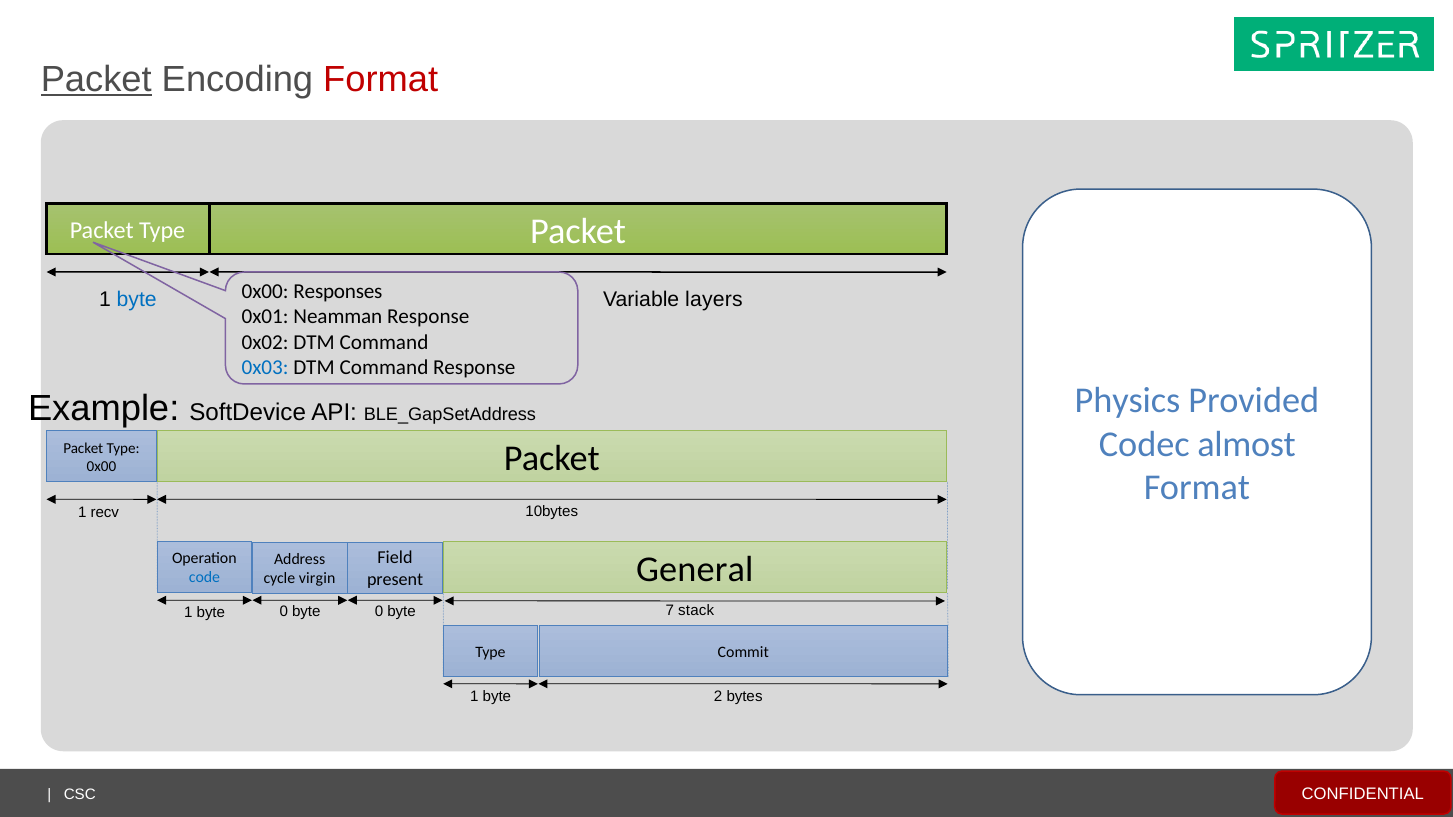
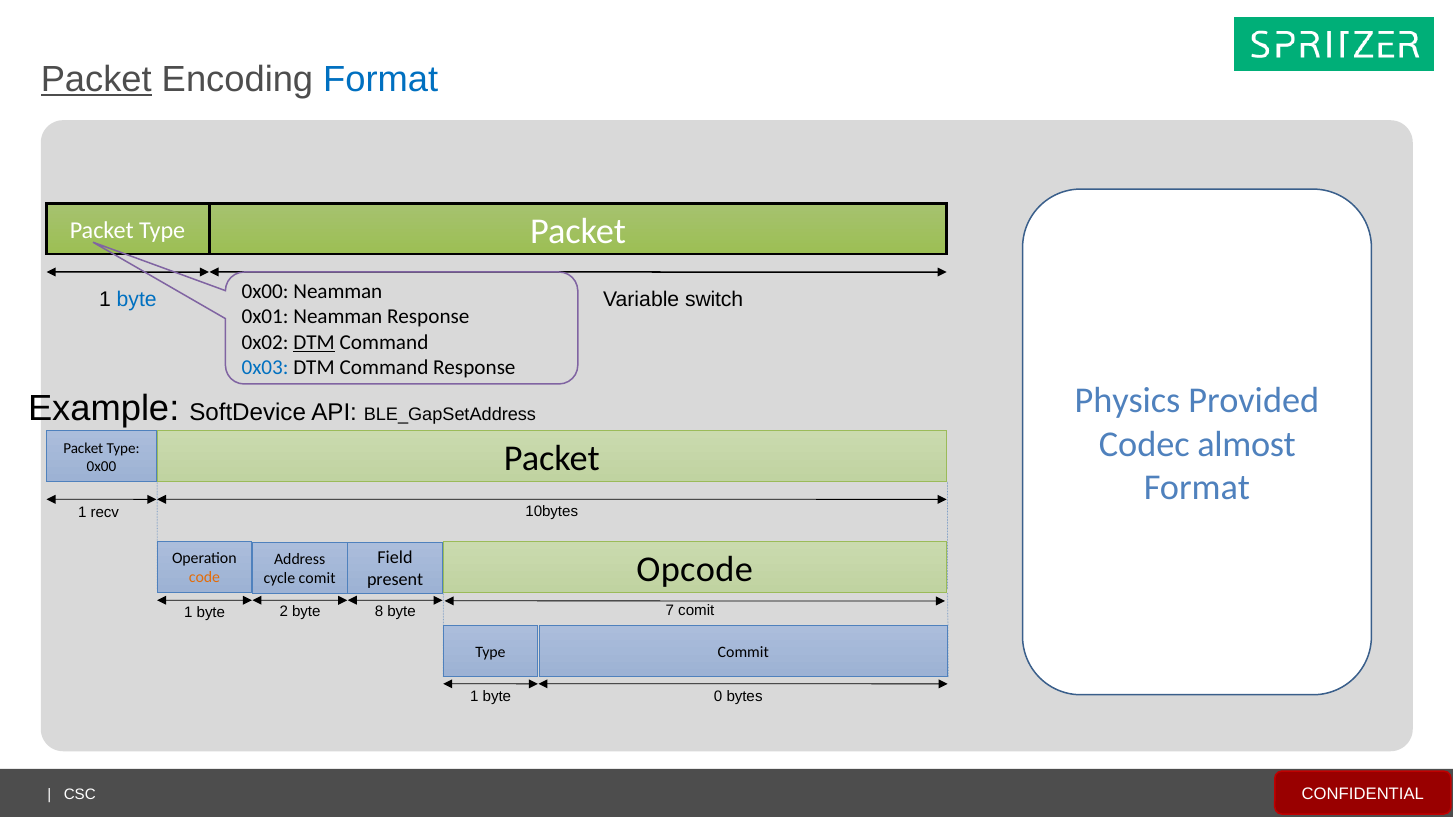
Format at (381, 79) colour: red -> blue
0x00 Responses: Responses -> Neamman
layers: layers -> switch
DTM at (314, 342) underline: none -> present
code colour: blue -> orange
cycle virgin: virgin -> comit
General: General -> Opcode
7 stack: stack -> comit
1 byte 0: 0 -> 2
0 at (379, 612): 0 -> 8
2: 2 -> 0
